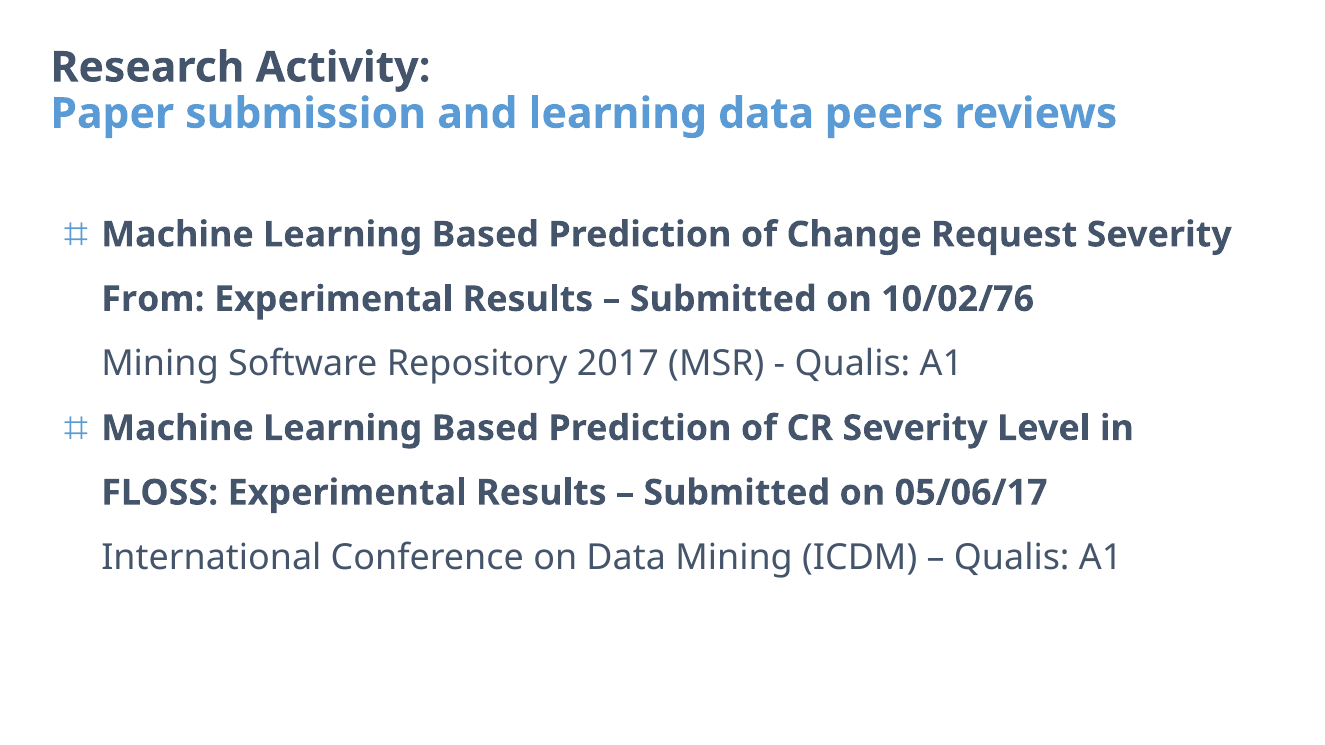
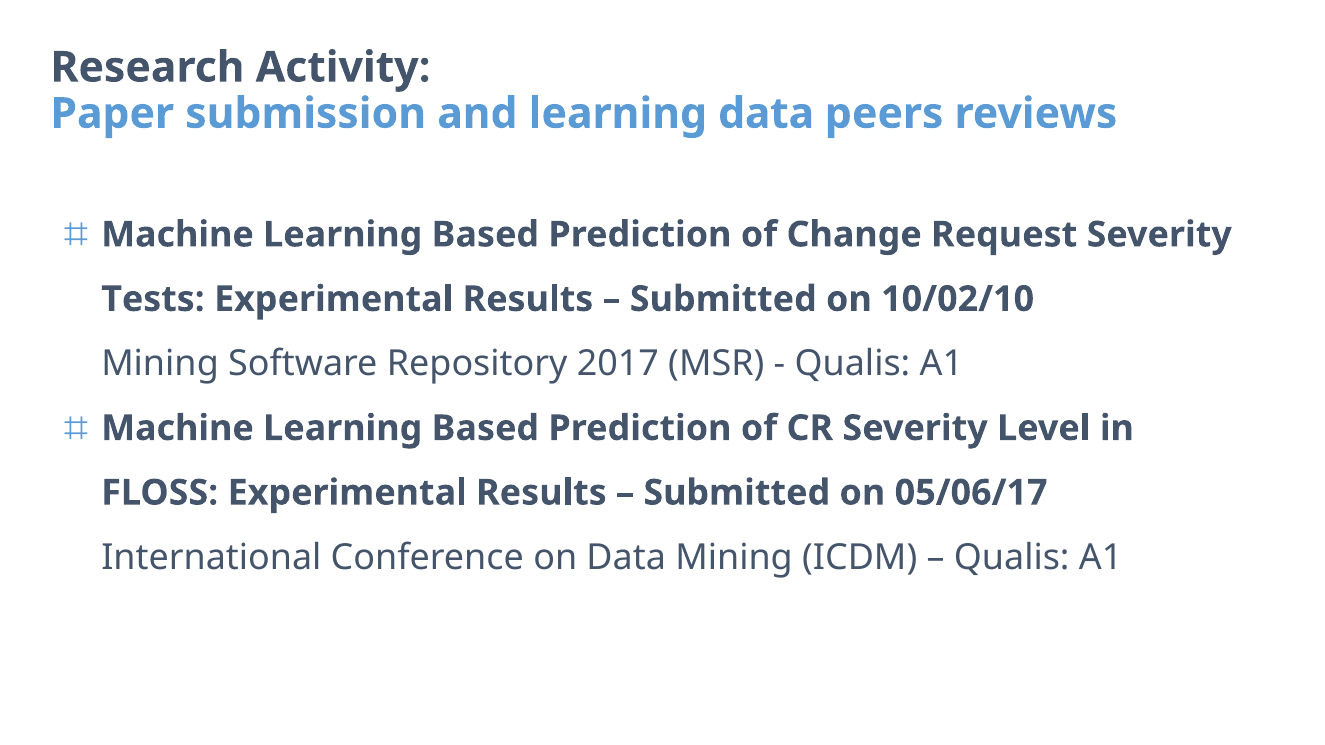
From: From -> Tests
10/02/76: 10/02/76 -> 10/02/10
